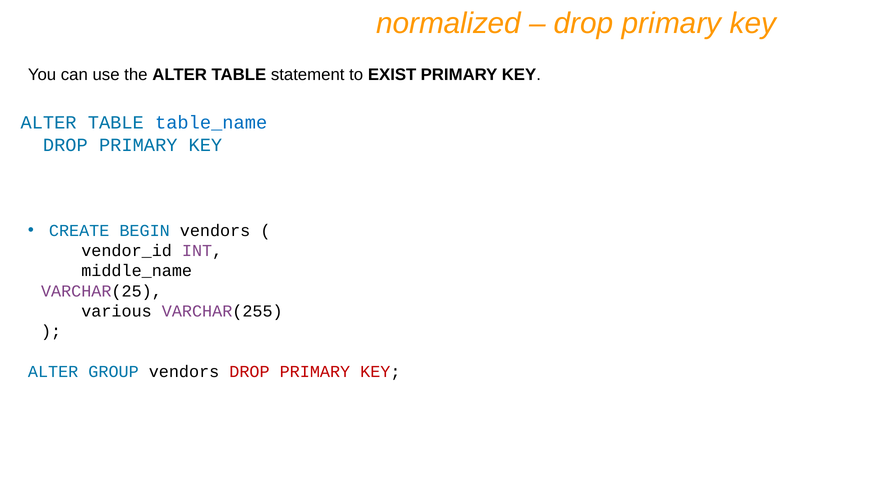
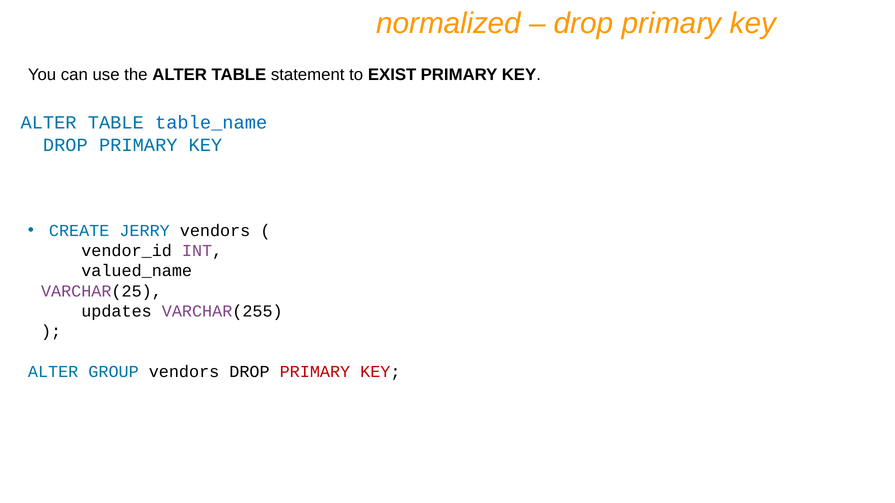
BEGIN: BEGIN -> JERRY
middle_name: middle_name -> valued_name
various: various -> updates
DROP at (249, 372) colour: red -> black
